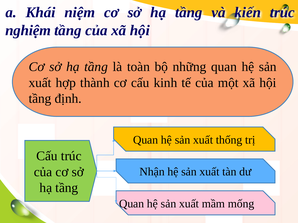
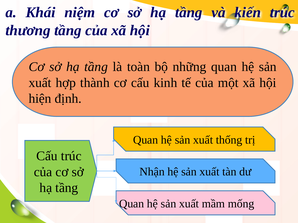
nghiệm: nghiệm -> thương
tầng at (40, 99): tầng -> hiện
